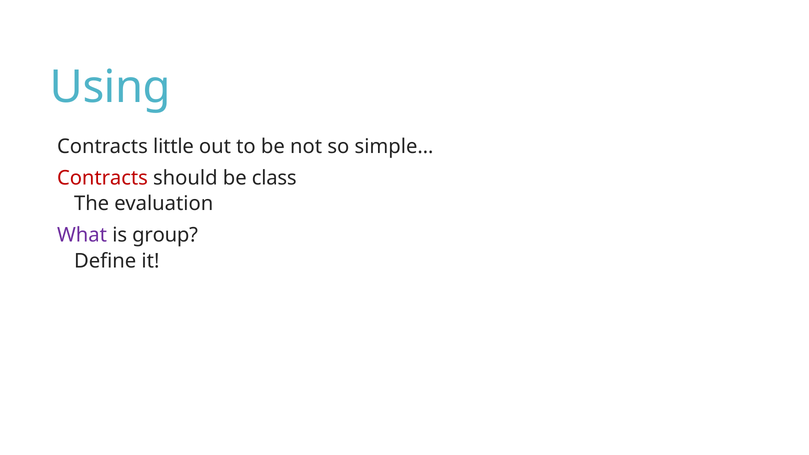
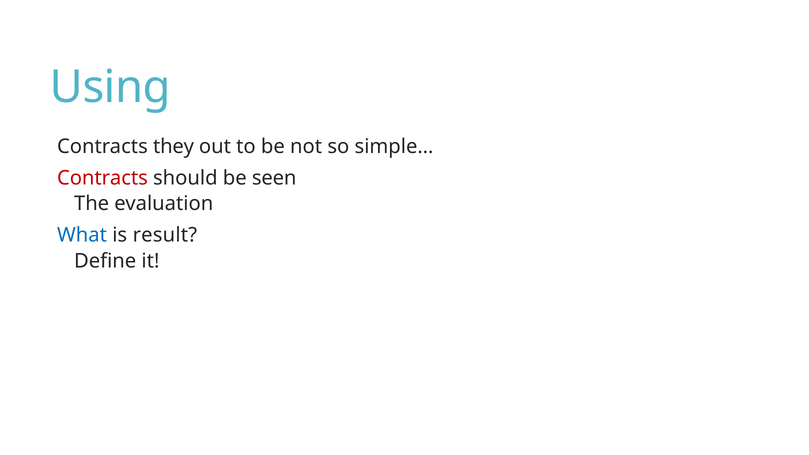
little: little -> they
class: class -> seen
What colour: purple -> blue
group: group -> result
